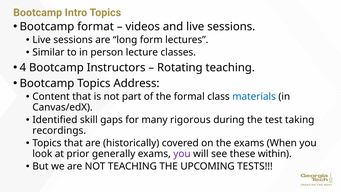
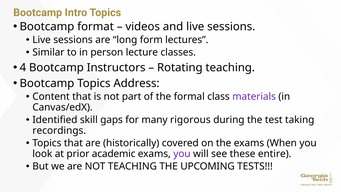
materials colour: blue -> purple
generally: generally -> academic
within: within -> entire
